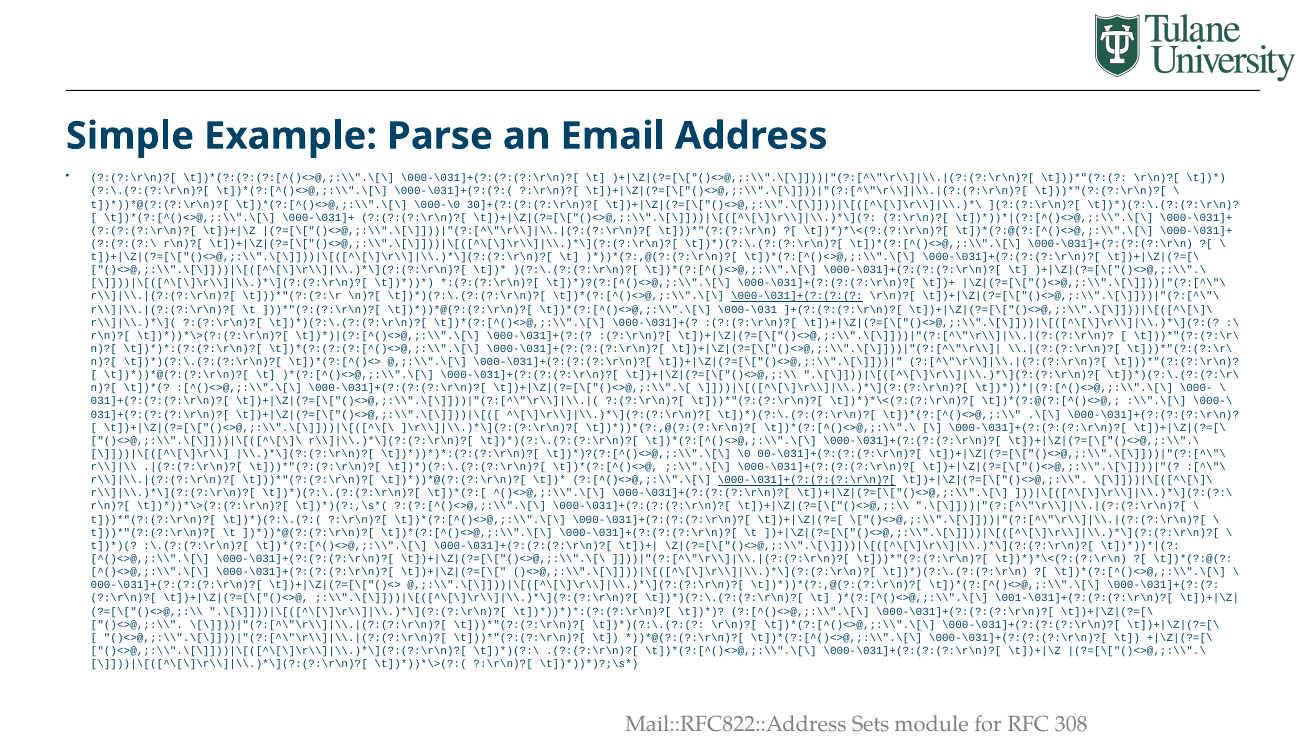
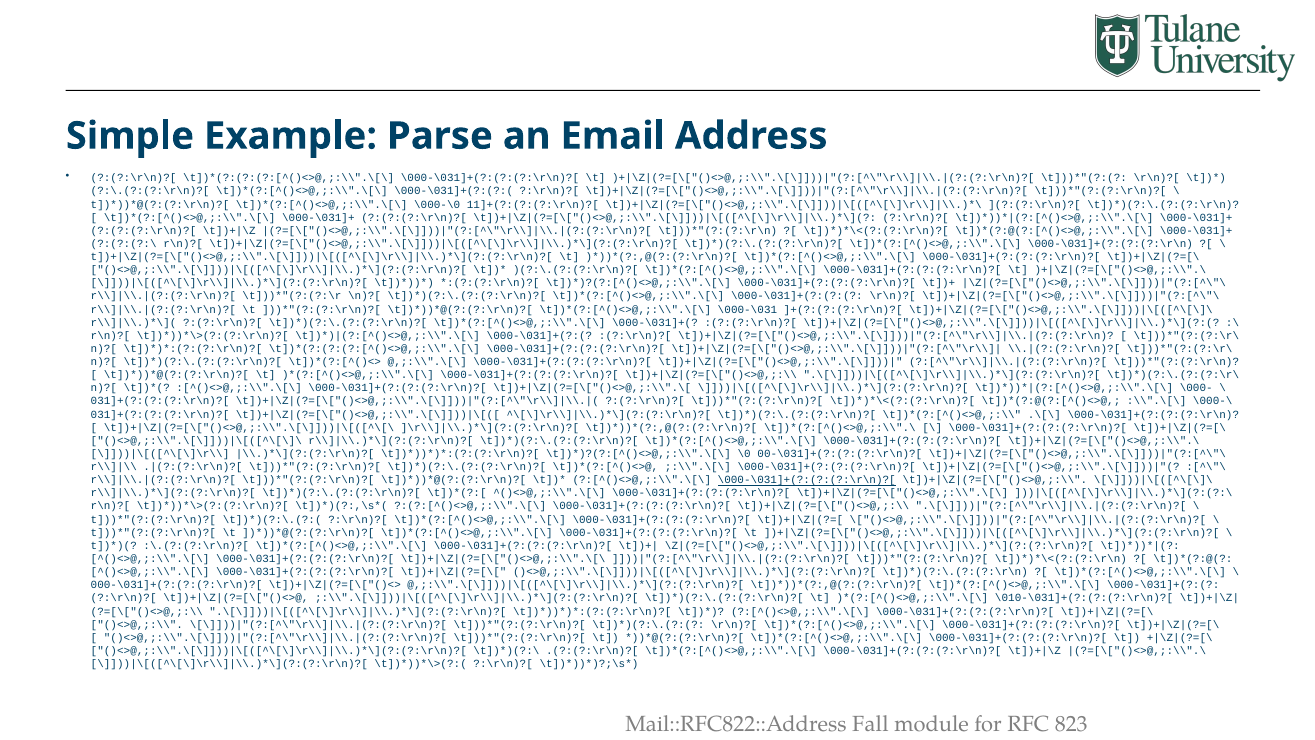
30]+(?:(?:(?:\r\n)?[: 30]+(?:(?:(?:\r\n)?[ -> 11]+(?:(?:(?:\r\n)?[
\000-\031]+(?:(?:( at (797, 296) underline: present -> none
\001-\031]+(?:(?:(?:\r\n)?[: \001-\031]+(?:(?:(?:\r\n)?[ -> \010-\031]+(?:(?:(?:\r\n)?[
Sets: Sets -> Fall
308: 308 -> 823
